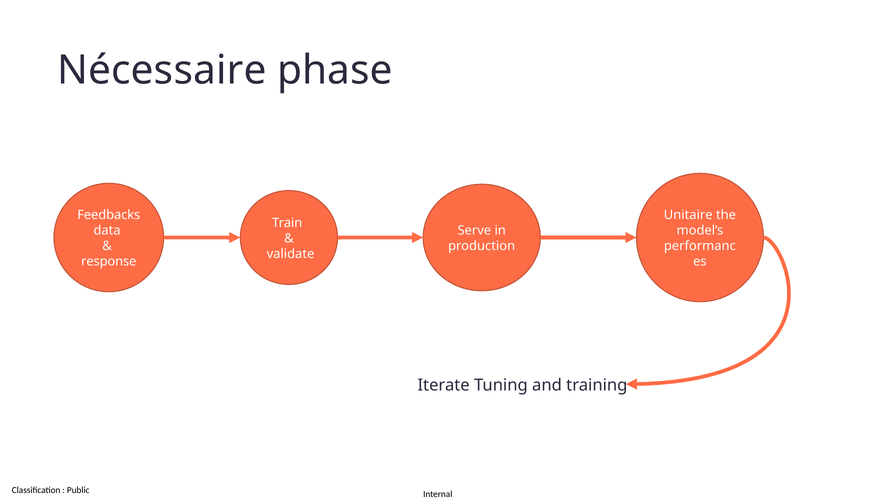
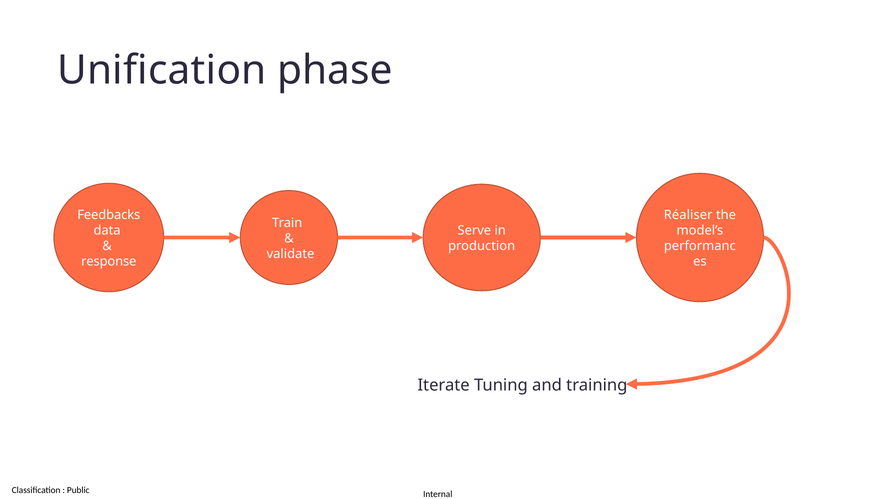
Nécessaire: Nécessaire -> Unification
Unitaire: Unitaire -> Réaliser
